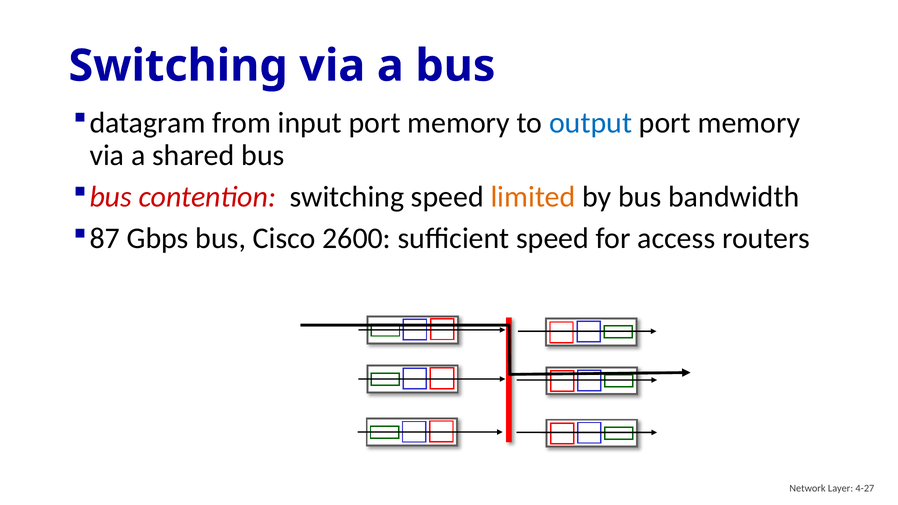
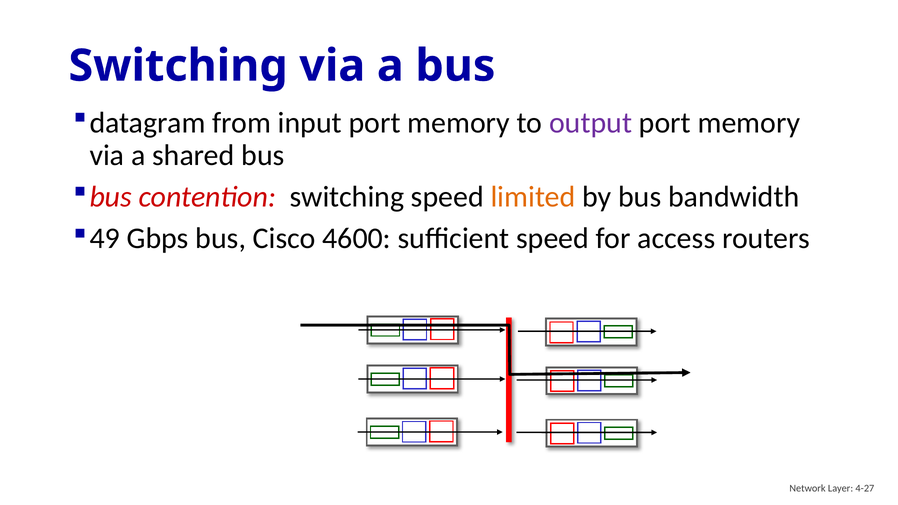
output colour: blue -> purple
87: 87 -> 49
2600: 2600 -> 4600
